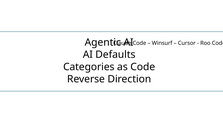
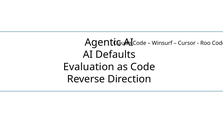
Categories: Categories -> Evaluation
